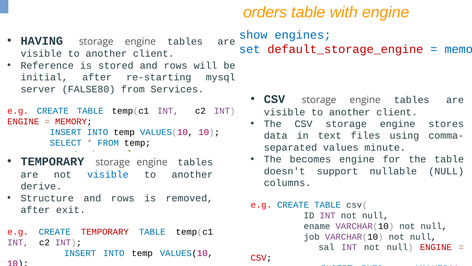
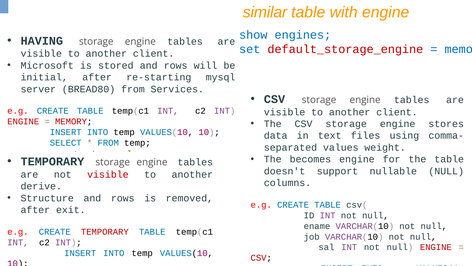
orders: orders -> similar
Reference: Reference -> Microsoft
FALSE80: FALSE80 -> BREAD80
minute: minute -> weight
visible at (108, 174) colour: blue -> red
